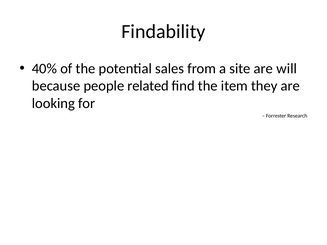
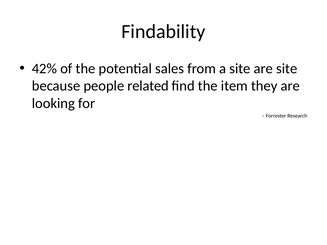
40%: 40% -> 42%
are will: will -> site
